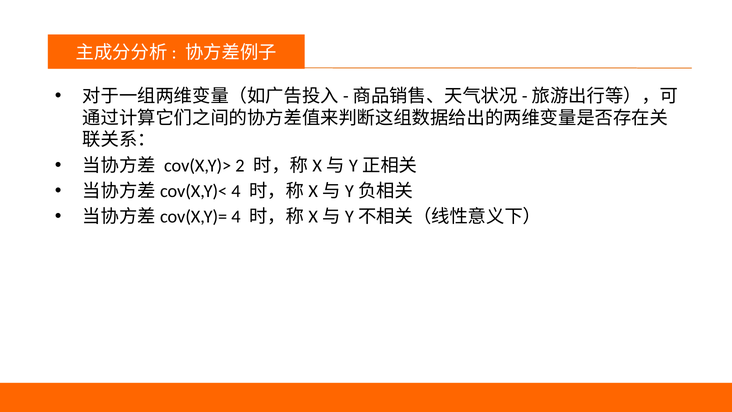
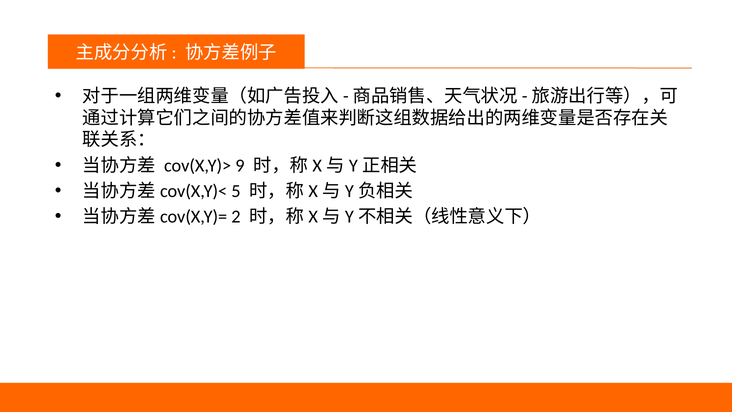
2: 2 -> 9
4 at (236, 191): 4 -> 5
4 at (236, 217): 4 -> 2
